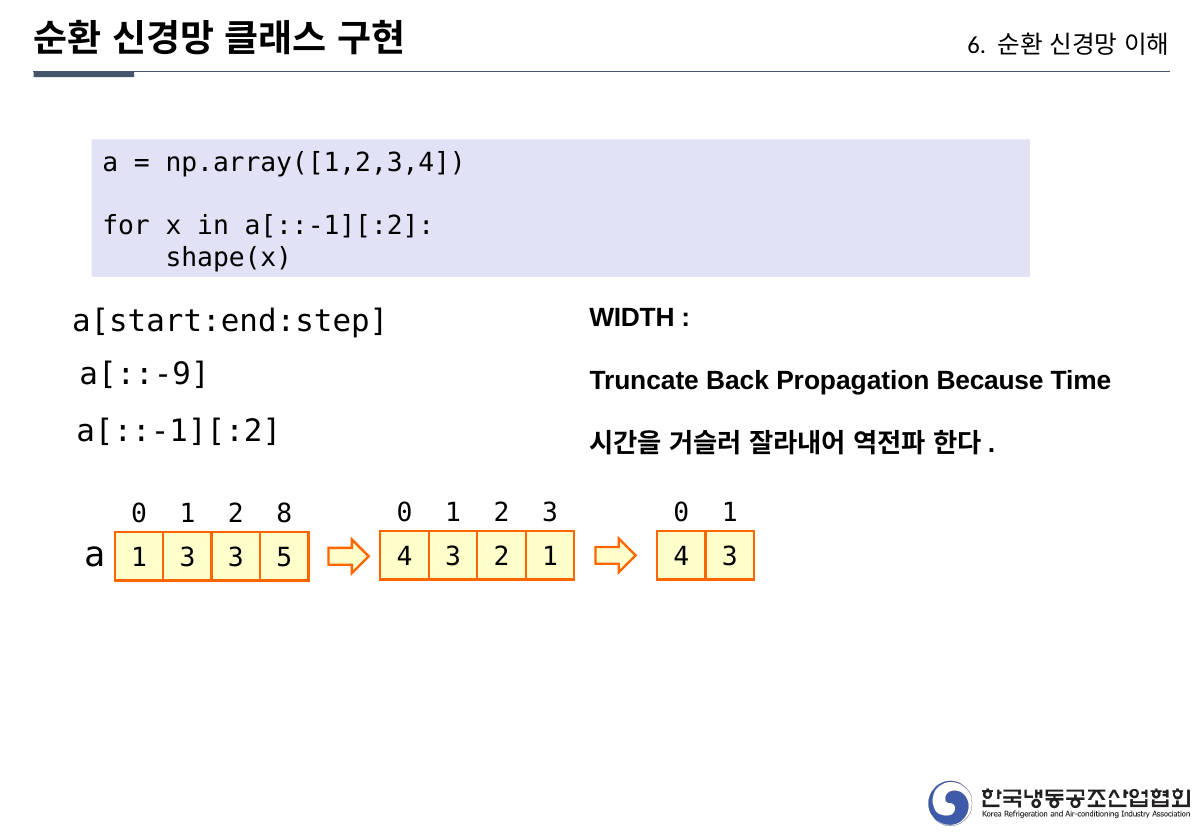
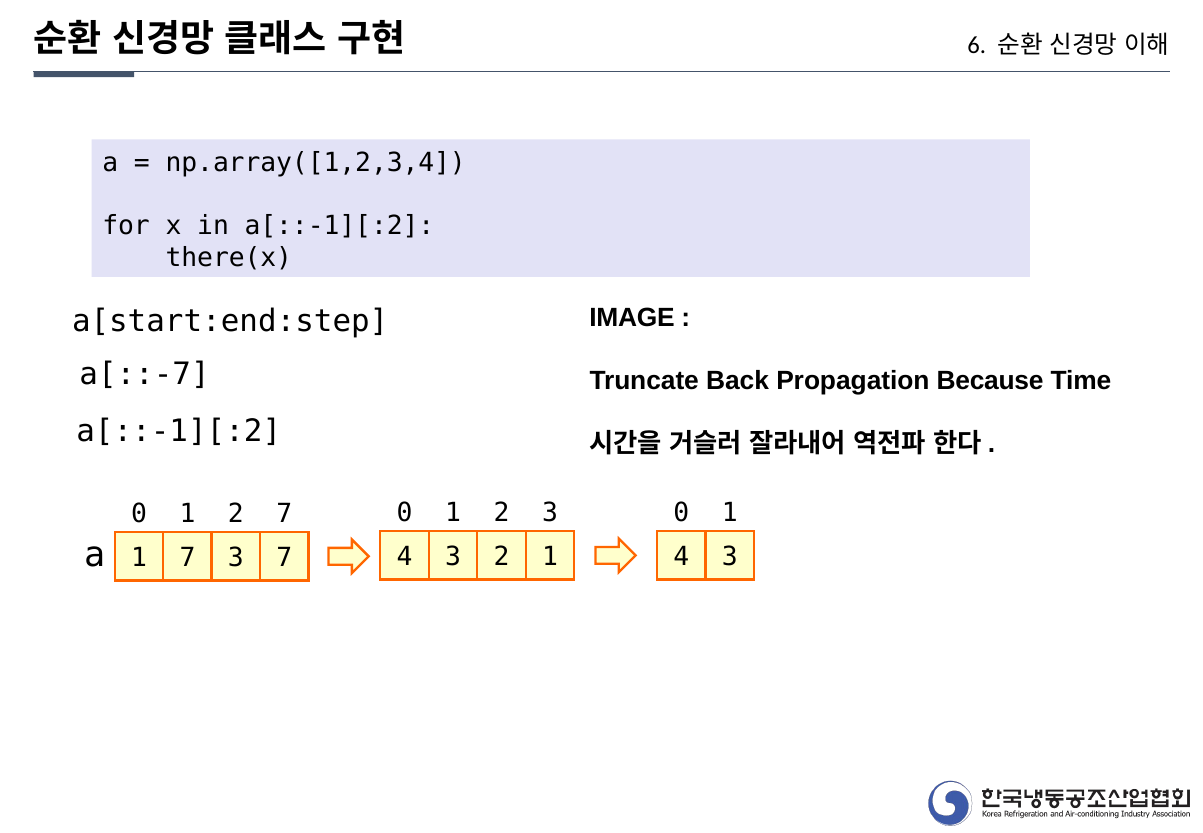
shape(x: shape(x -> there(x
WIDTH: WIDTH -> IMAGE
a[::-9: a[::-9 -> a[::-7
2 8: 8 -> 7
1 3: 3 -> 7
3 5: 5 -> 7
